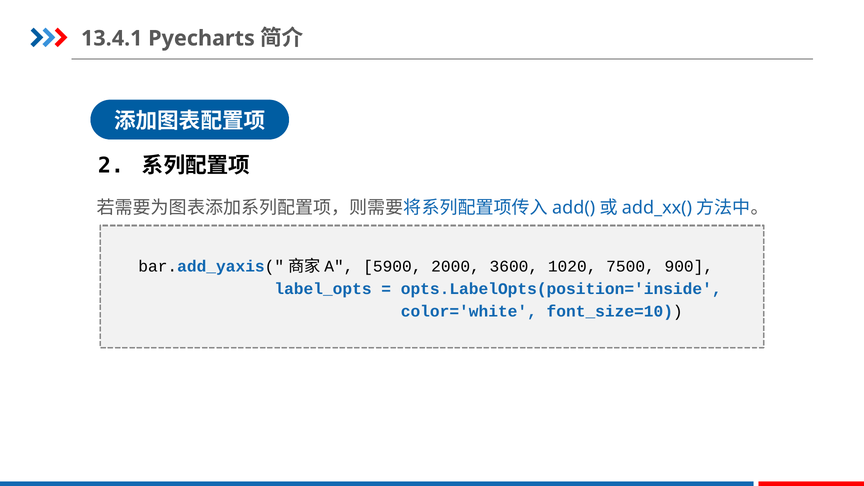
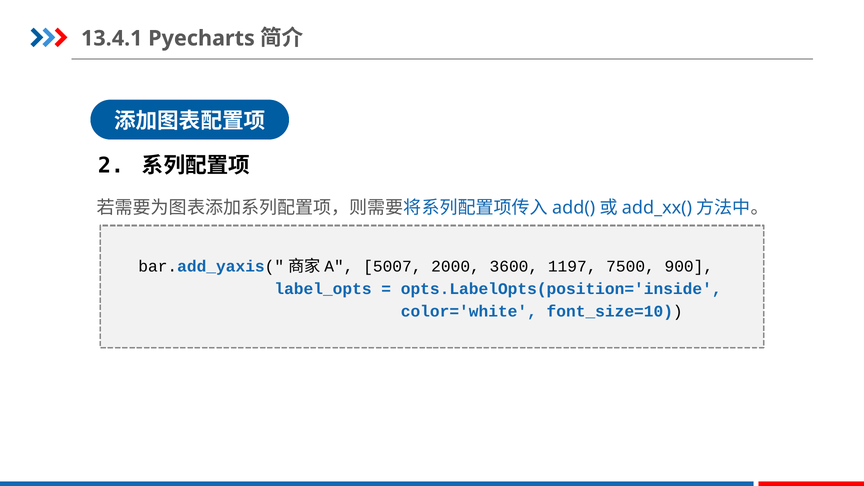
5900: 5900 -> 5007
1020: 1020 -> 1197
